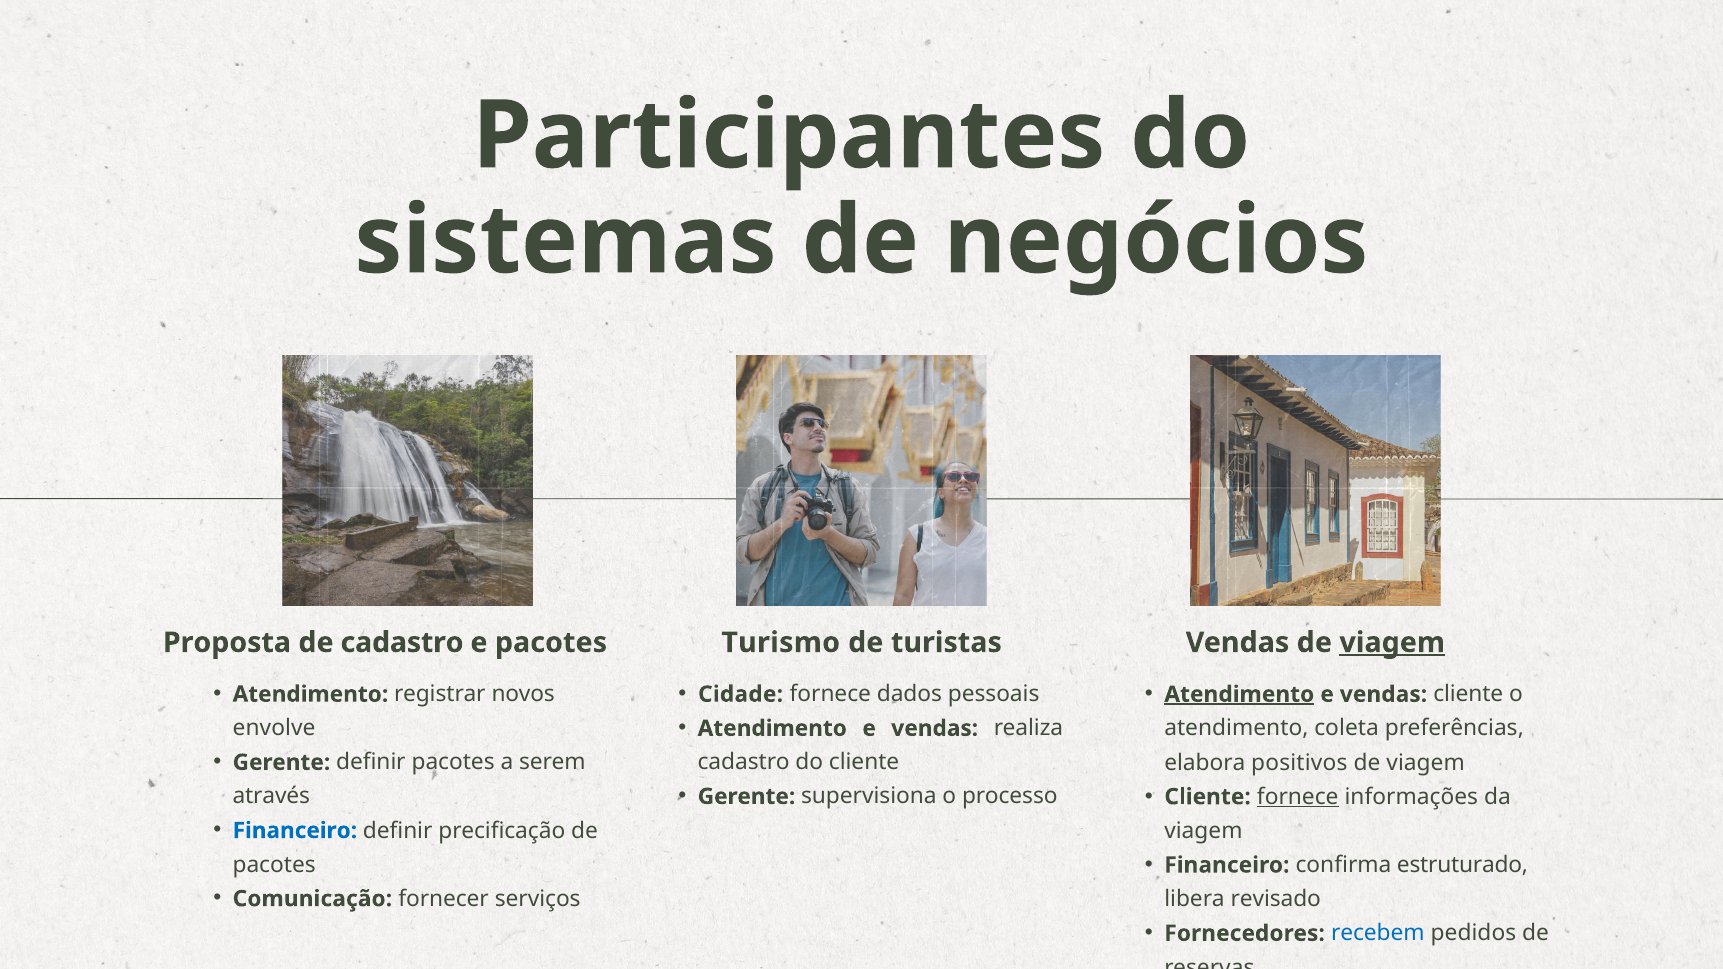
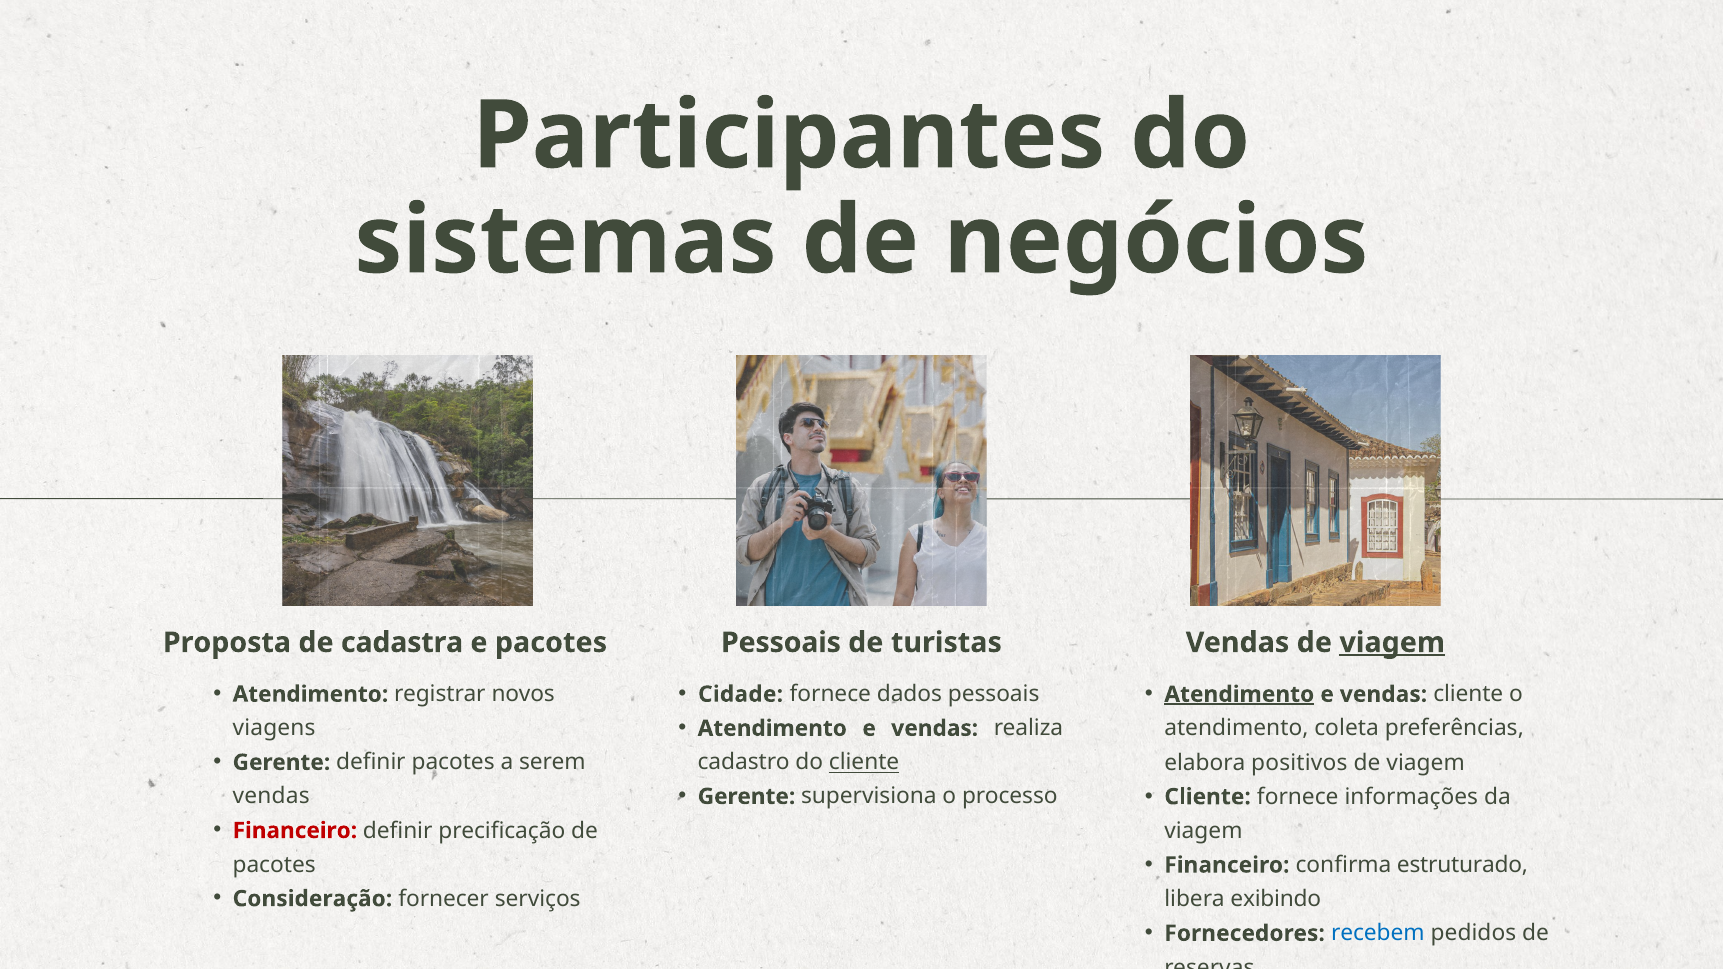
de cadastro: cadastro -> cadastra
Turismo at (781, 643): Turismo -> Pessoais
envolve: envolve -> viagens
cliente at (864, 763) underline: none -> present
fornece at (1298, 797) underline: present -> none
através at (271, 797): através -> vendas
Financeiro at (295, 831) colour: blue -> red
Comunicação: Comunicação -> Consideração
revisado: revisado -> exibindo
